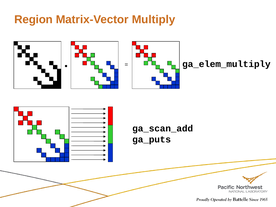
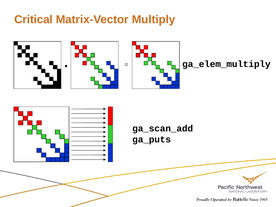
Region: Region -> Critical
